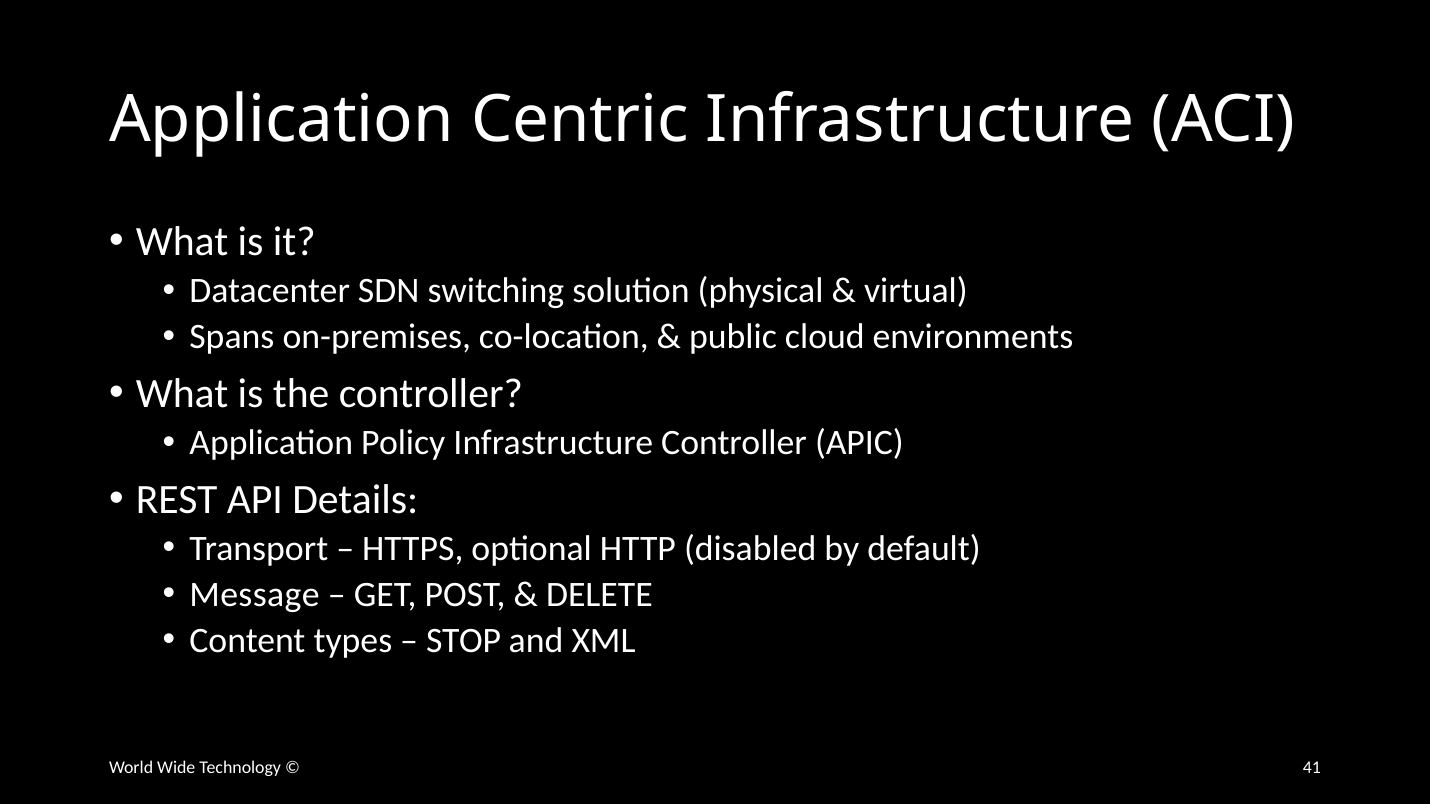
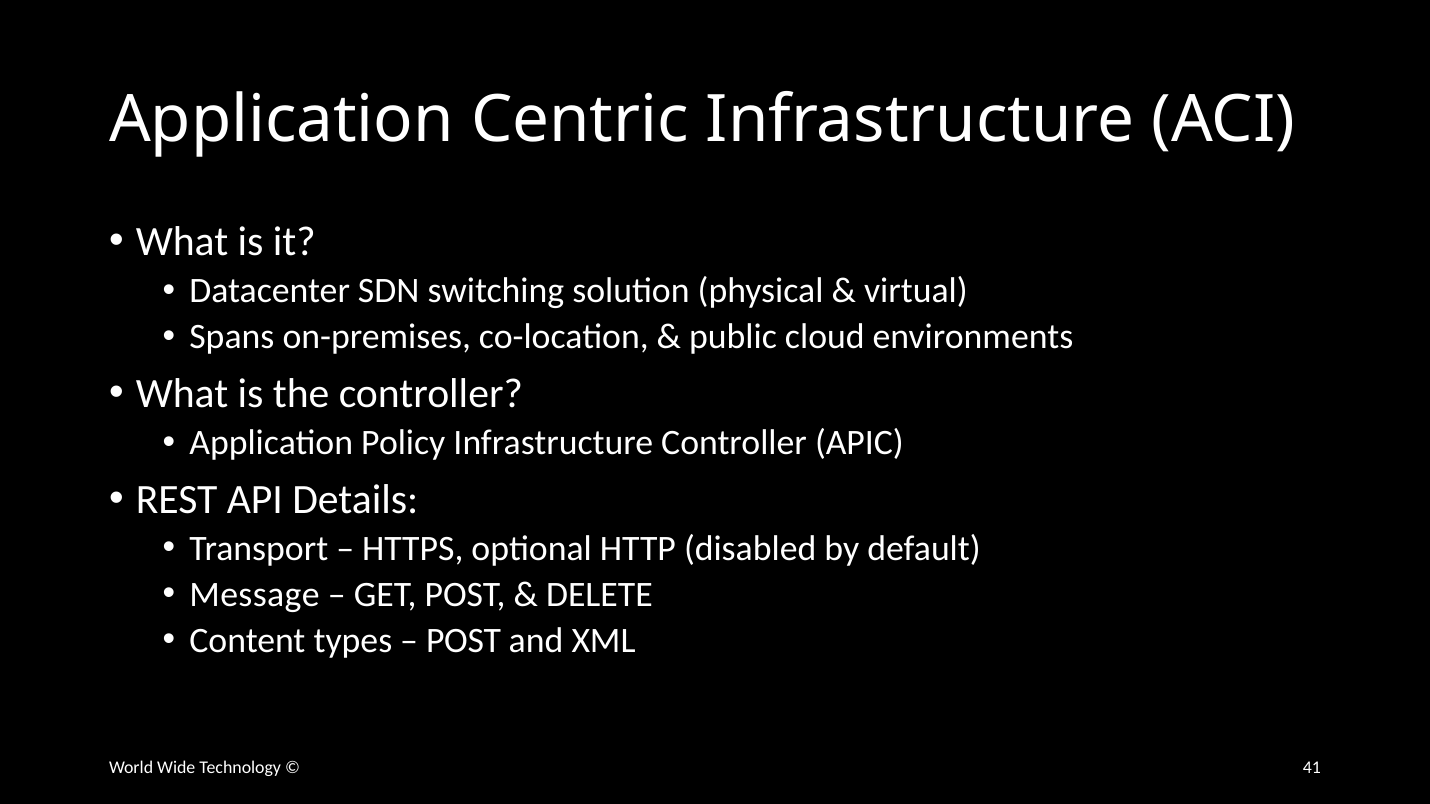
STOP at (464, 641): STOP -> POST
